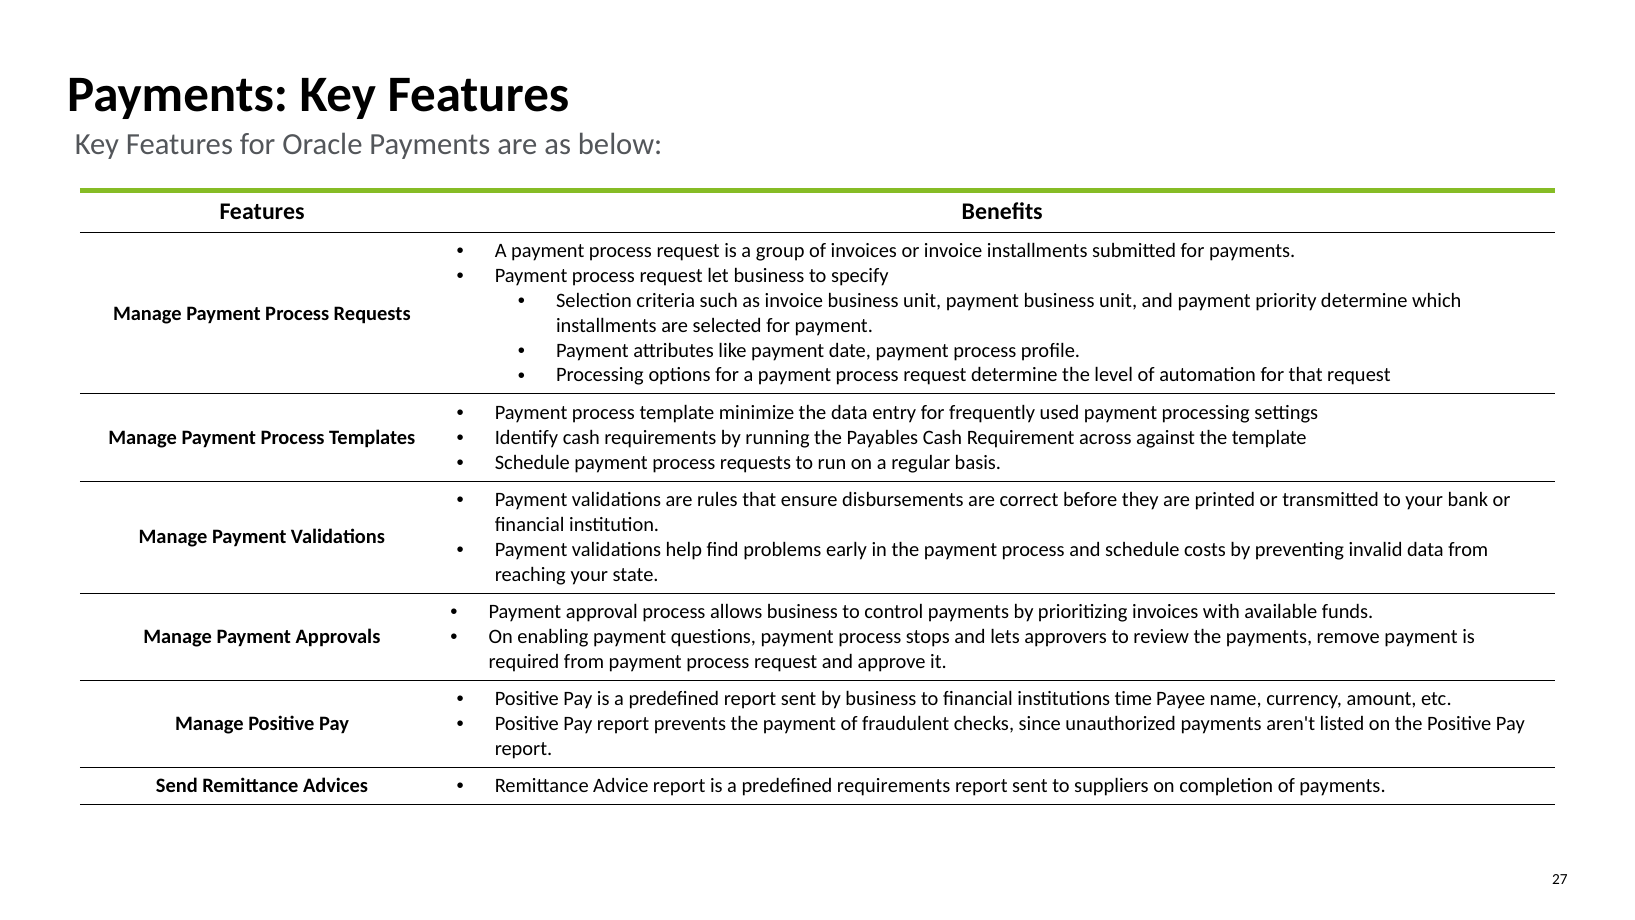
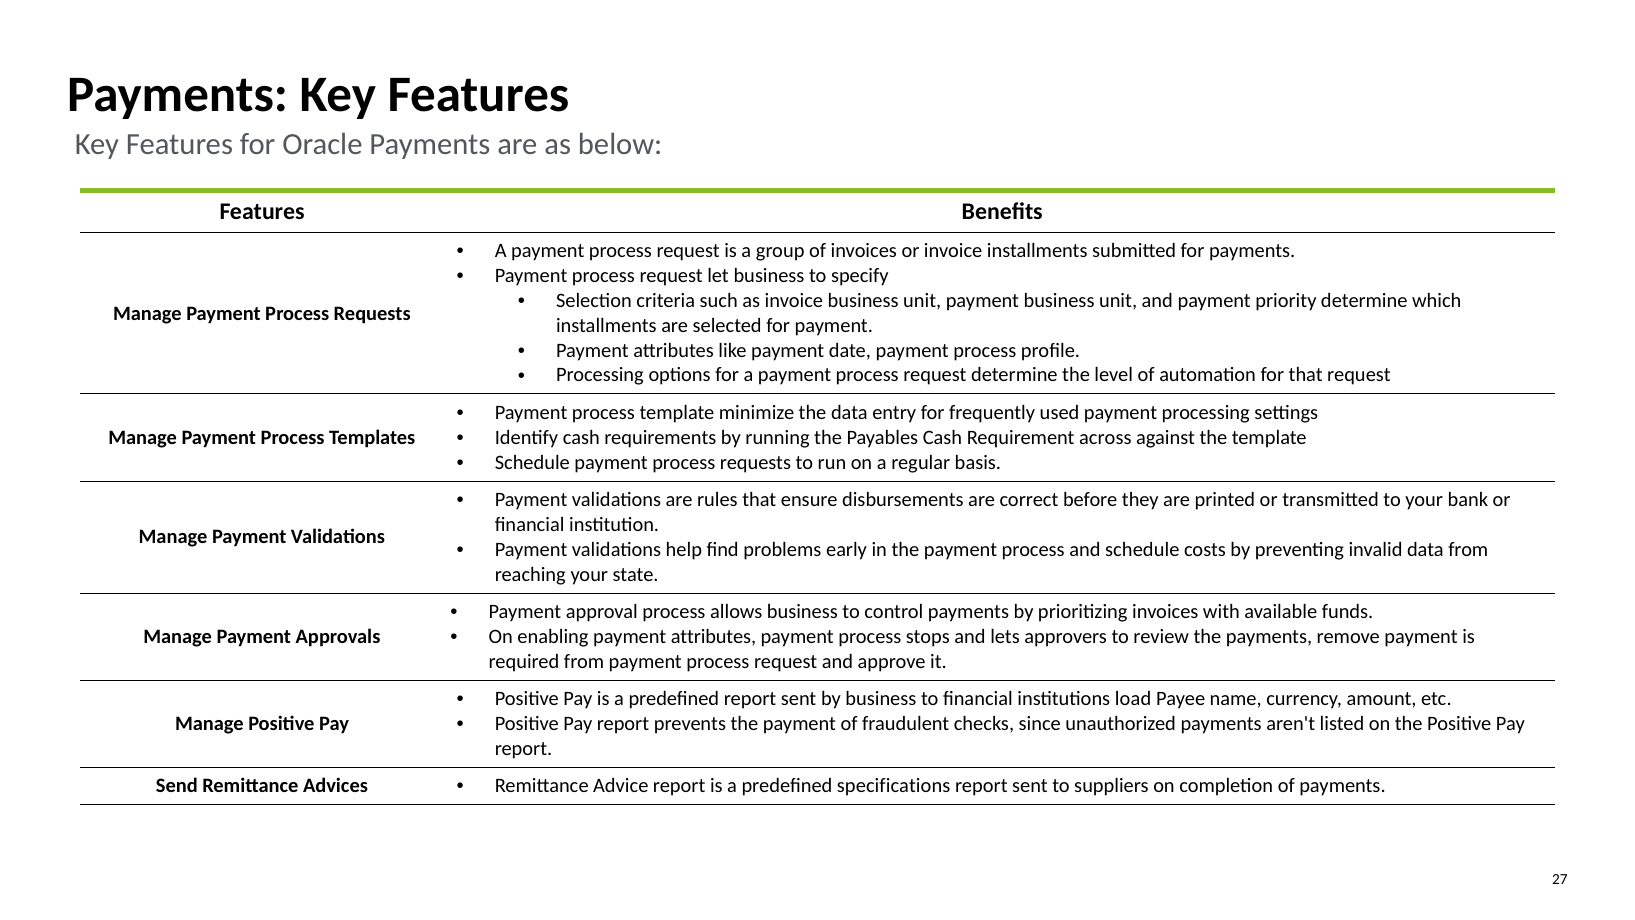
enabling payment questions: questions -> attributes
time: time -> load
predefined requirements: requirements -> specifications
